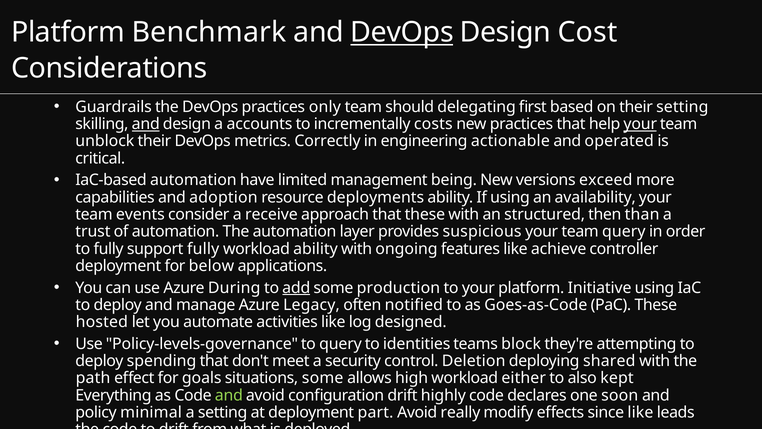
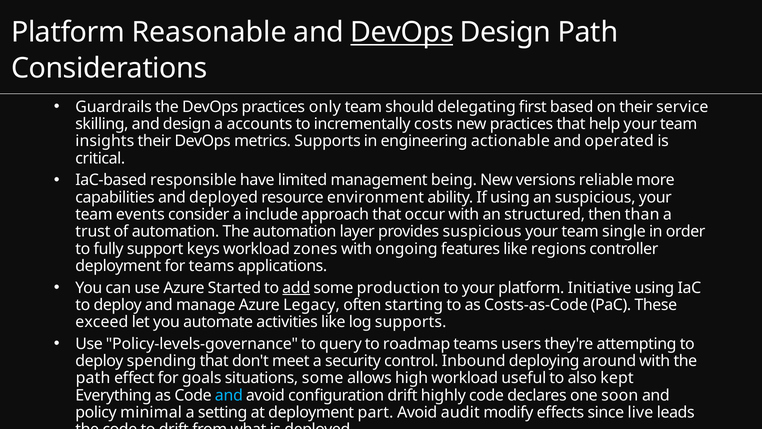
Benchmark: Benchmark -> Reasonable
Design Cost: Cost -> Path
their setting: setting -> service
and at (146, 124) underline: present -> none
your at (640, 124) underline: present -> none
unblock: unblock -> insights
metrics Correctly: Correctly -> Supports
IaC-based automation: automation -> responsible
exceed: exceed -> reliable
and adoption: adoption -> deployed
deployments: deployments -> environment
an availability: availability -> suspicious
receive: receive -> include
that these: these -> occur
team query: query -> single
support fully: fully -> keys
workload ability: ability -> zones
achieve: achieve -> regions
for below: below -> teams
During: During -> Started
notified: notified -> starting
Goes-as-Code: Goes-as-Code -> Costs-as-Code
hosted: hosted -> exceed
log designed: designed -> supports
identities: identities -> roadmap
block: block -> users
Deletion: Deletion -> Inbound
shared: shared -> around
either: either -> useful
and at (229, 395) colour: light green -> light blue
really: really -> audit
since like: like -> live
